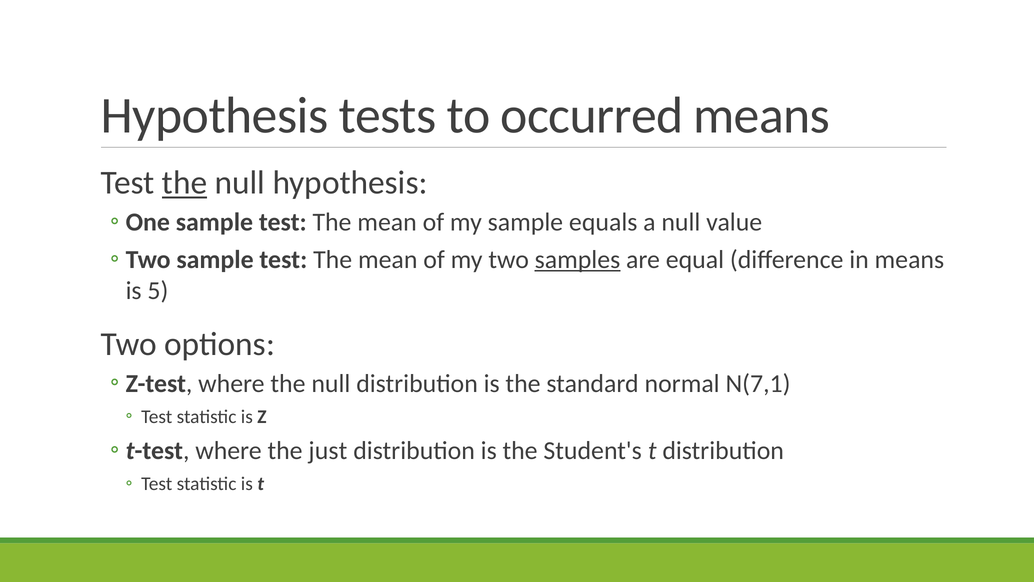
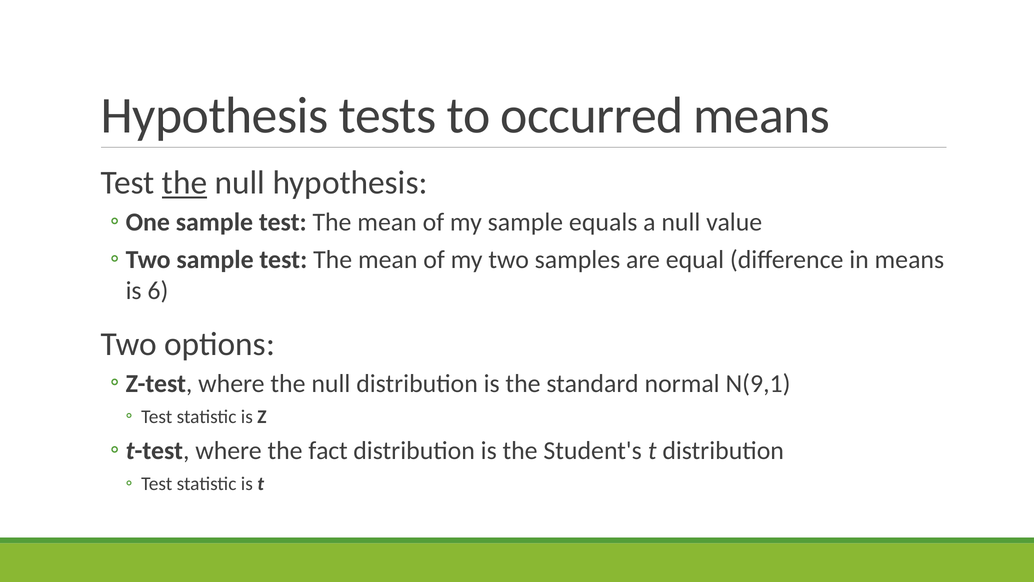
samples underline: present -> none
5: 5 -> 6
N(7,1: N(7,1 -> N(9,1
just: just -> fact
